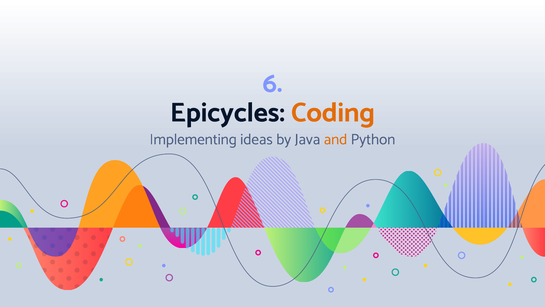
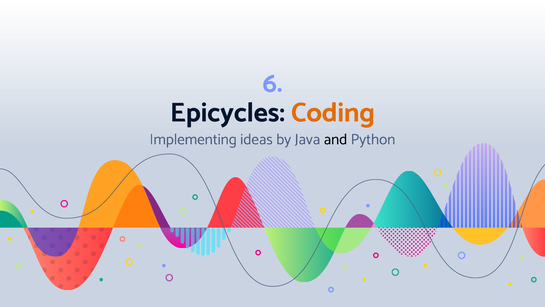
and colour: orange -> black
